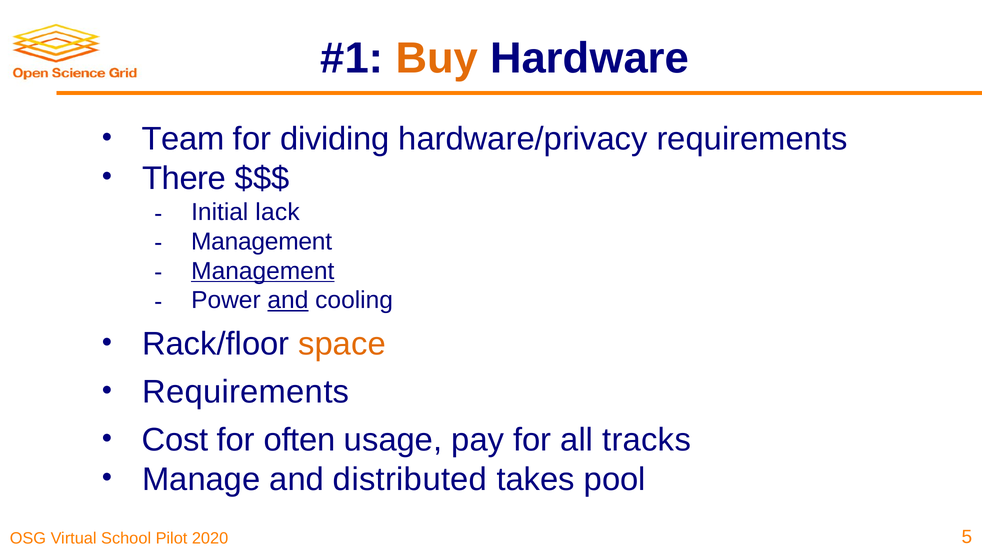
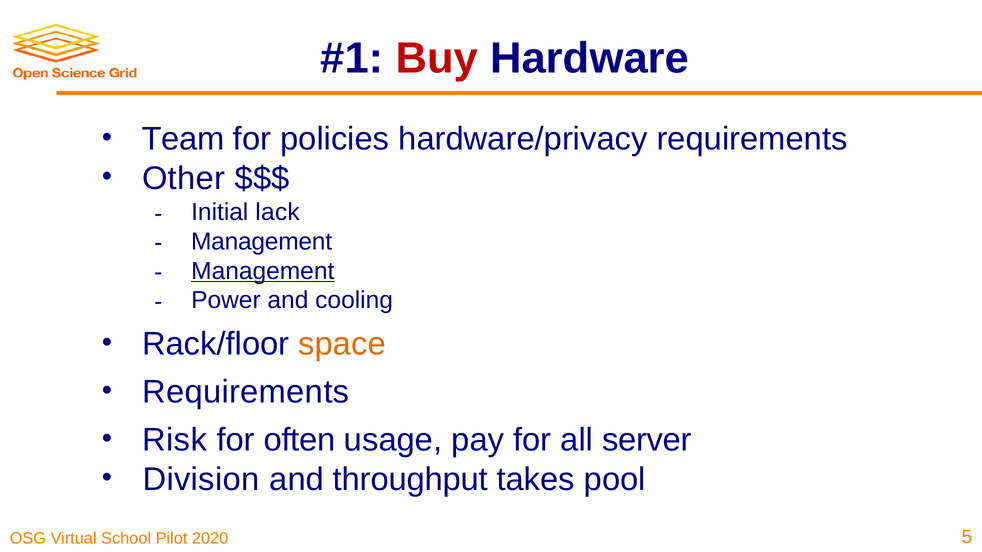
Buy colour: orange -> red
dividing: dividing -> policies
There: There -> Other
and at (288, 301) underline: present -> none
Cost: Cost -> Risk
tracks: tracks -> server
Manage: Manage -> Division
distributed: distributed -> throughput
